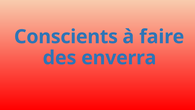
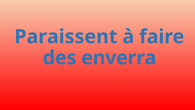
Conscients: Conscients -> Paraissent
